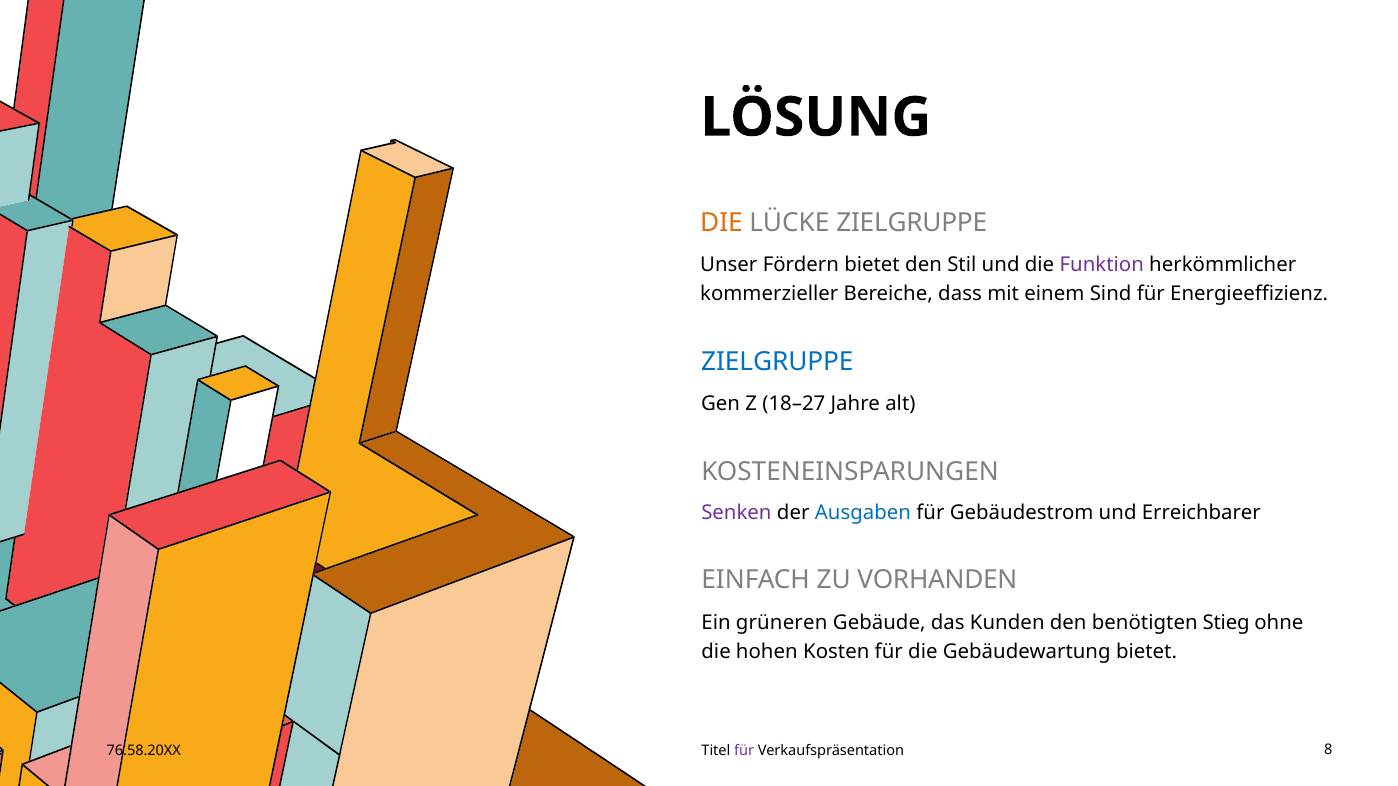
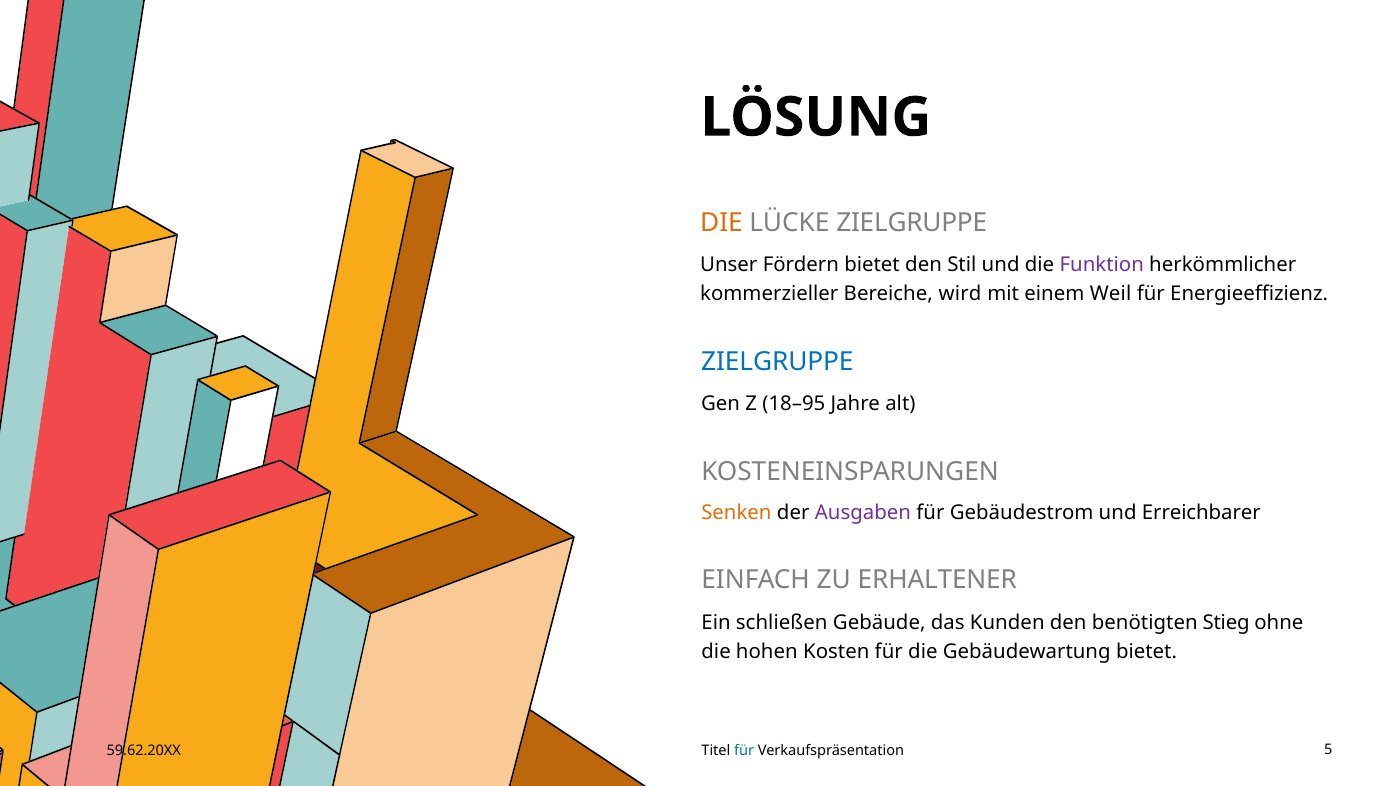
dass: dass -> wird
Sind: Sind -> Weil
18–27: 18–27 -> 18–95
Senken colour: purple -> orange
Ausgaben colour: blue -> purple
VORHANDEN: VORHANDEN -> ERHALTENER
grüneren: grüneren -> schließen
76.58.20XX: 76.58.20XX -> 59.62.20XX
für at (744, 751) colour: purple -> blue
8: 8 -> 5
